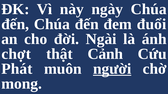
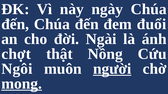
Cảnh: Cảnh -> Nồng
Phát: Phát -> Ngôi
mong underline: none -> present
